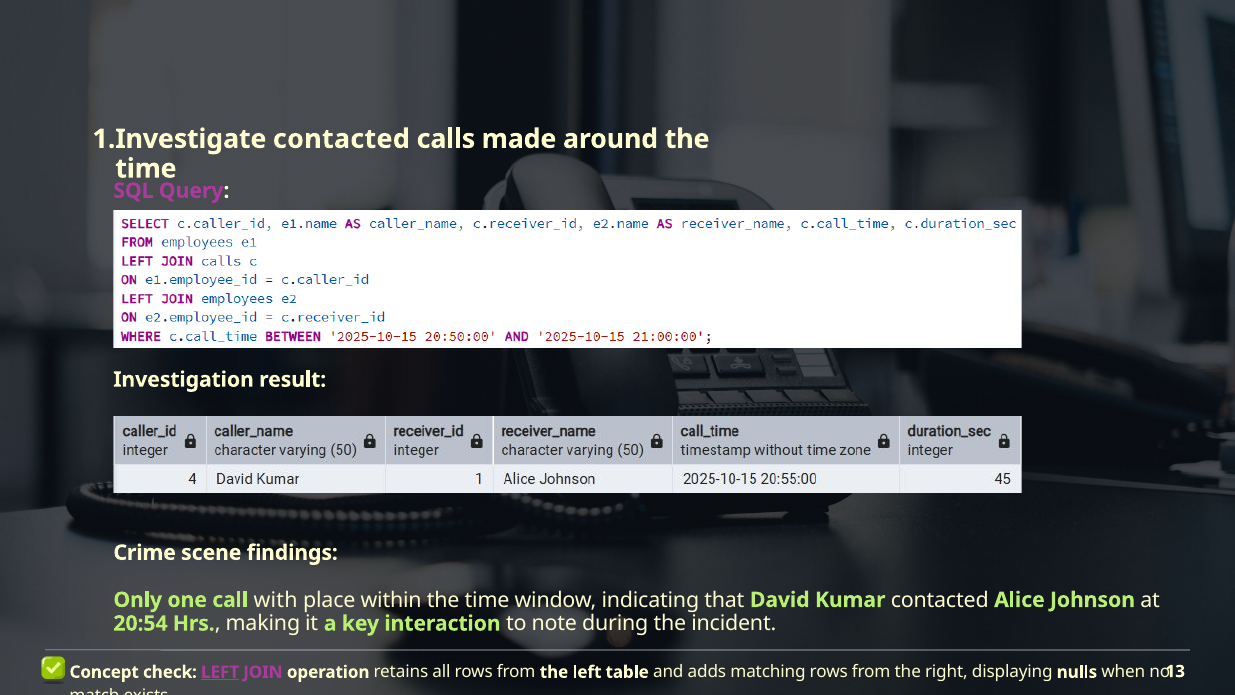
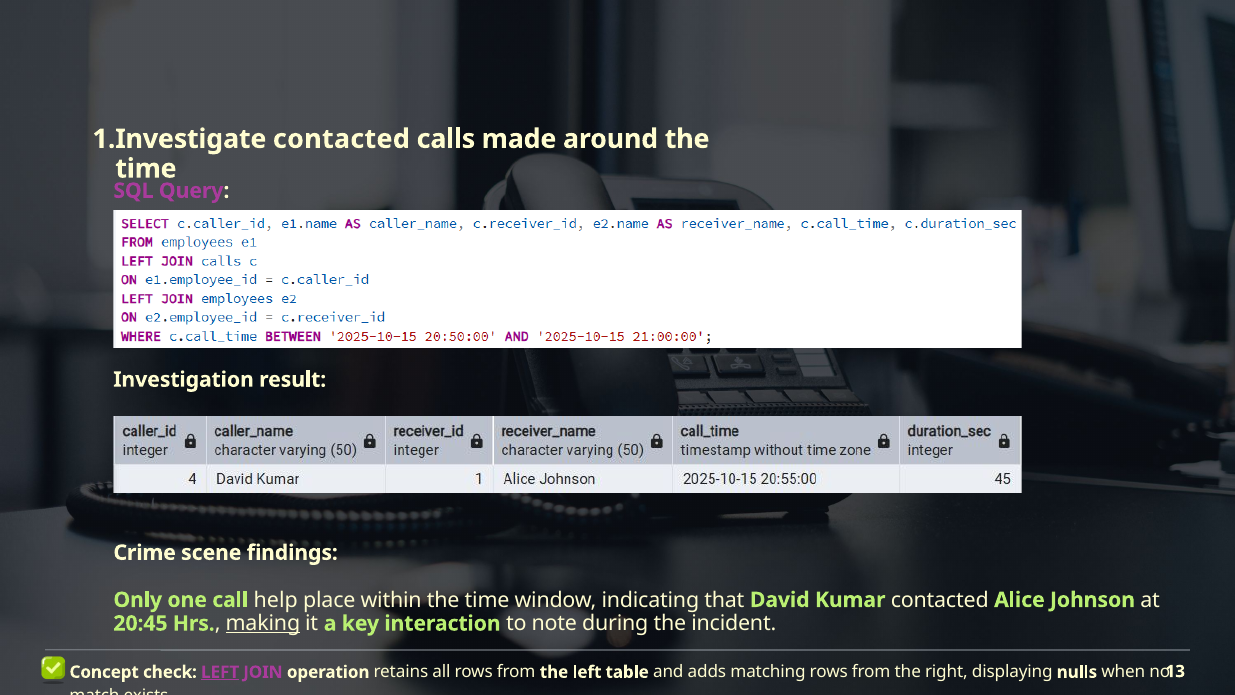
with: with -> help
20:54: 20:54 -> 20:45
making underline: none -> present
